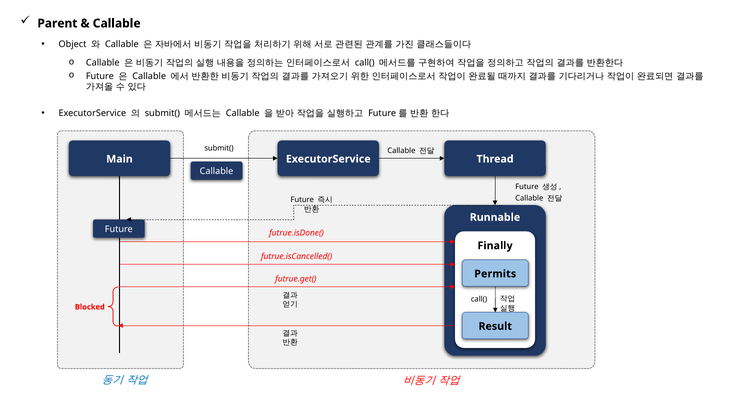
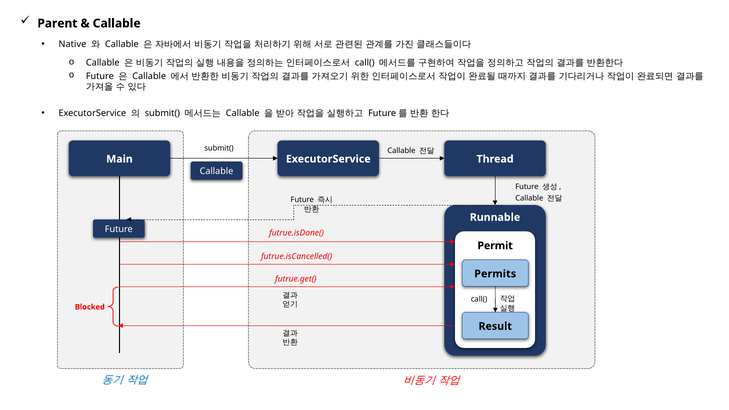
Object: Object -> Native
Finally: Finally -> Permit
